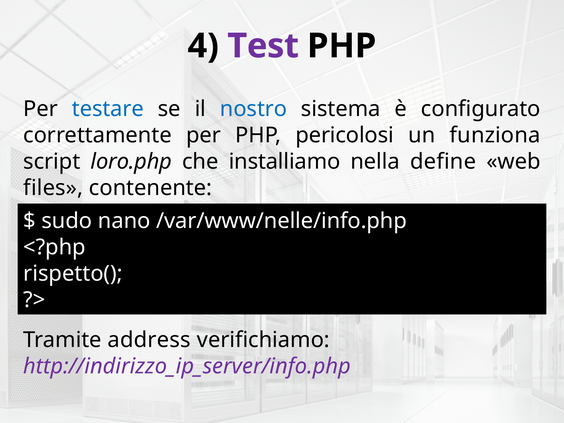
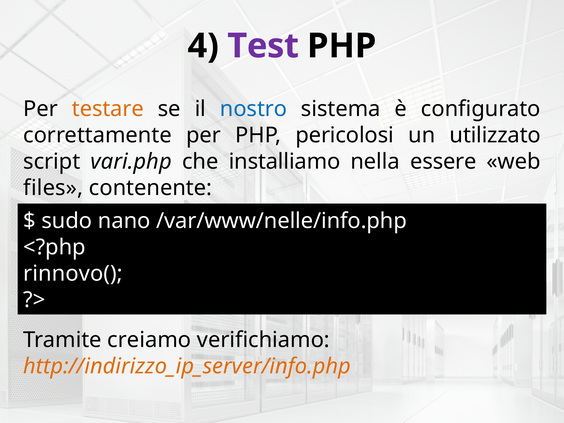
testare colour: blue -> orange
funziona: funziona -> utilizzato
loro.php: loro.php -> vari.php
define: define -> essere
rispetto(: rispetto( -> rinnovo(
address: address -> creiamo
http://indirizzo_ip_server/info.php colour: purple -> orange
